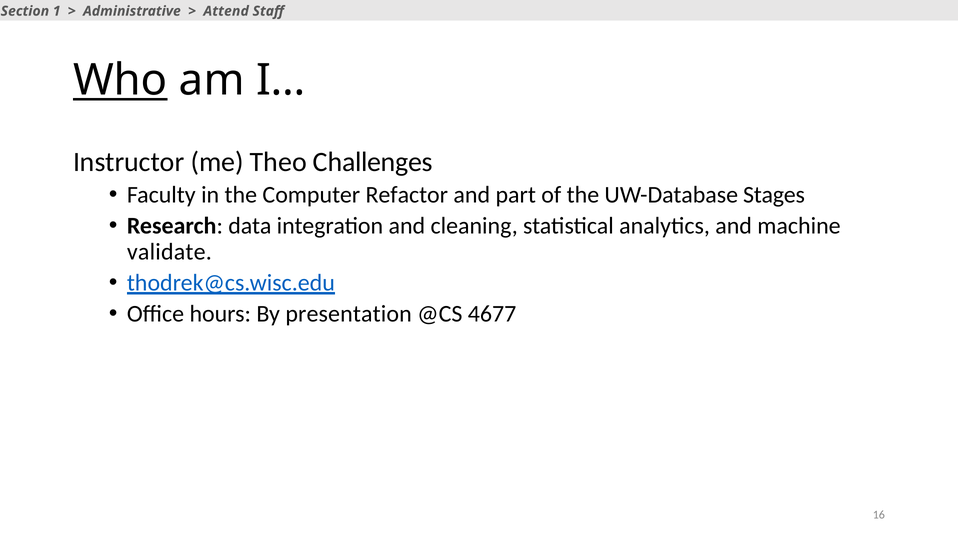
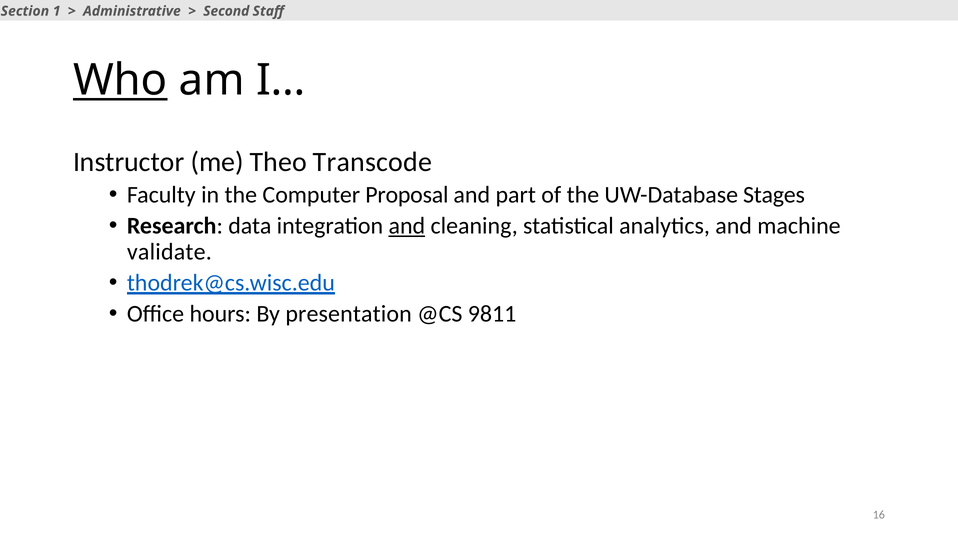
Attend: Attend -> Second
Challenges: Challenges -> Transcode
Refactor: Refactor -> Proposal
and at (407, 226) underline: none -> present
4677: 4677 -> 9811
